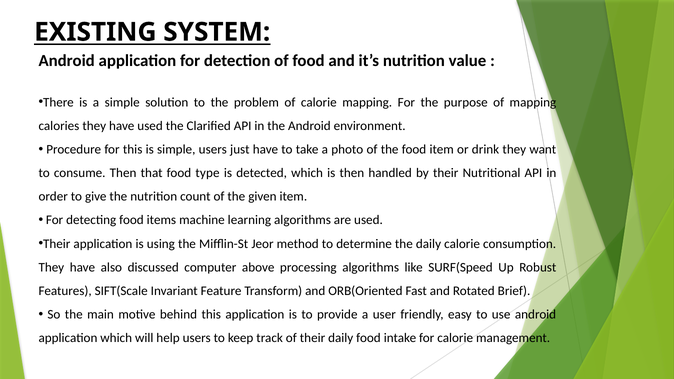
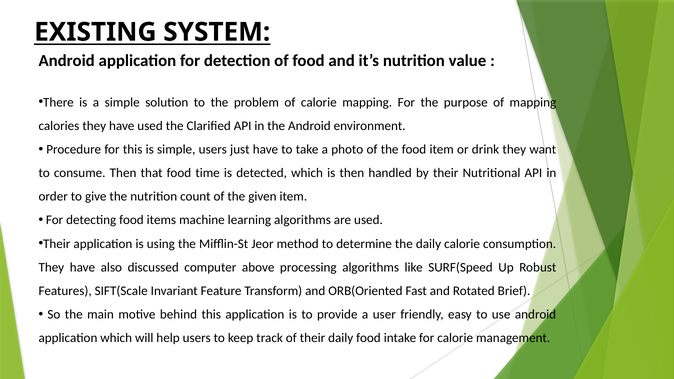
type: type -> time
